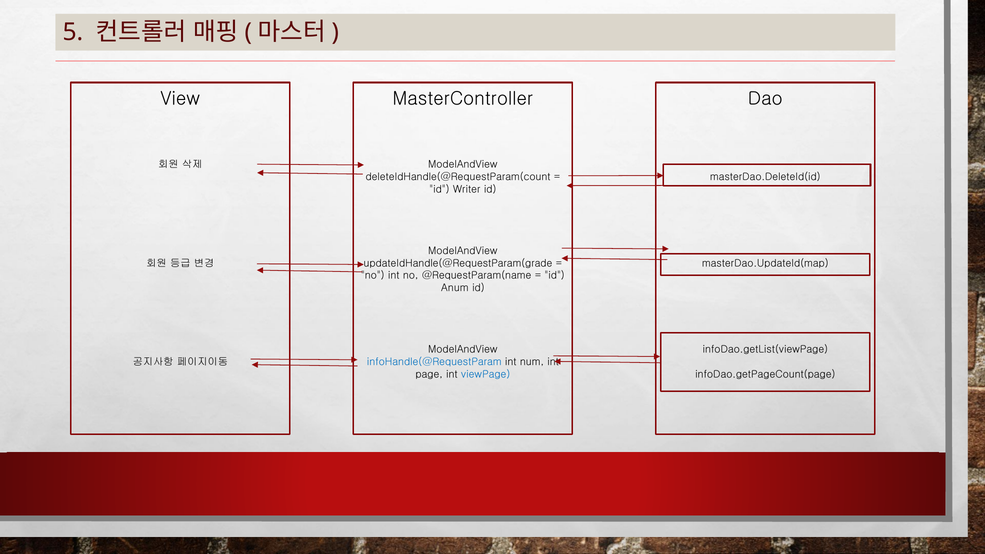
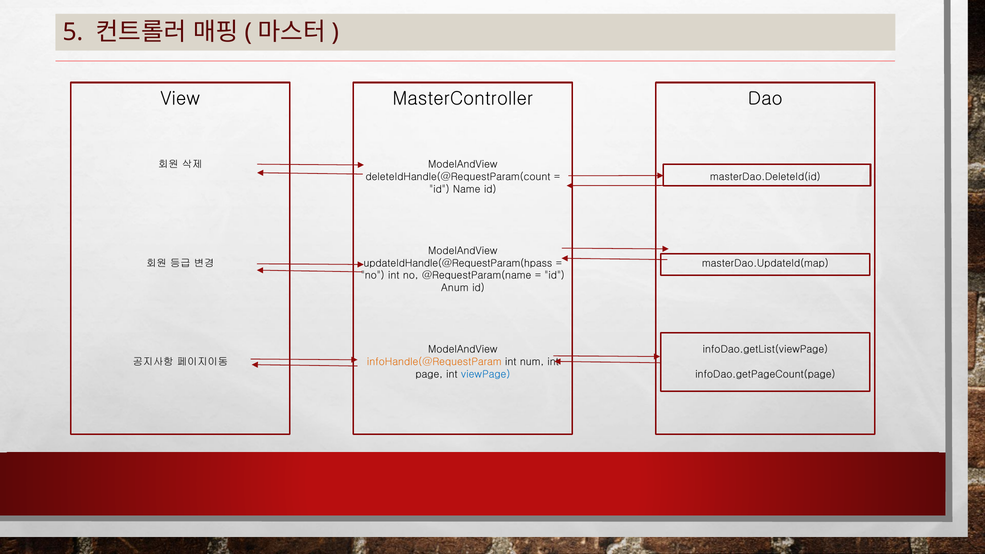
Writer: Writer -> Name
updateIdHandle(@RequestParam(grade: updateIdHandle(@RequestParam(grade -> updateIdHandle(@RequestParam(hpass
infoHandle(@RequestParam colour: blue -> orange
